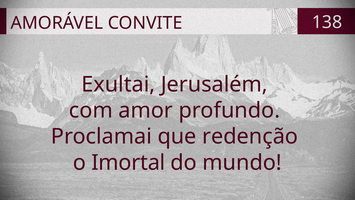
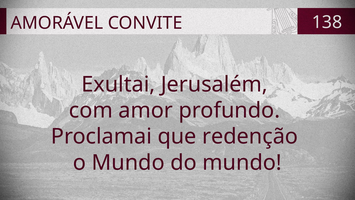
o Imortal: Imortal -> Mundo
